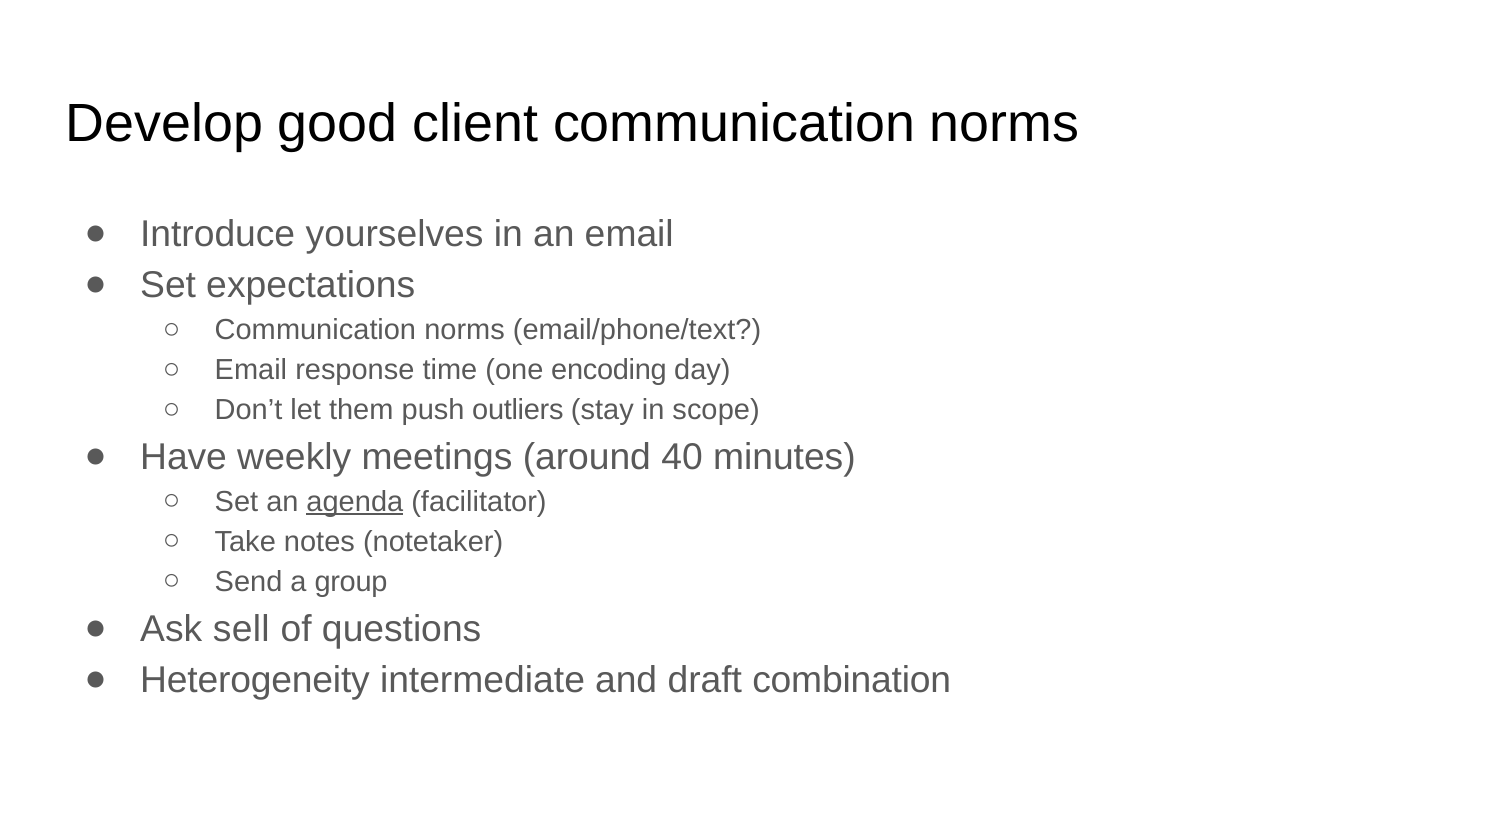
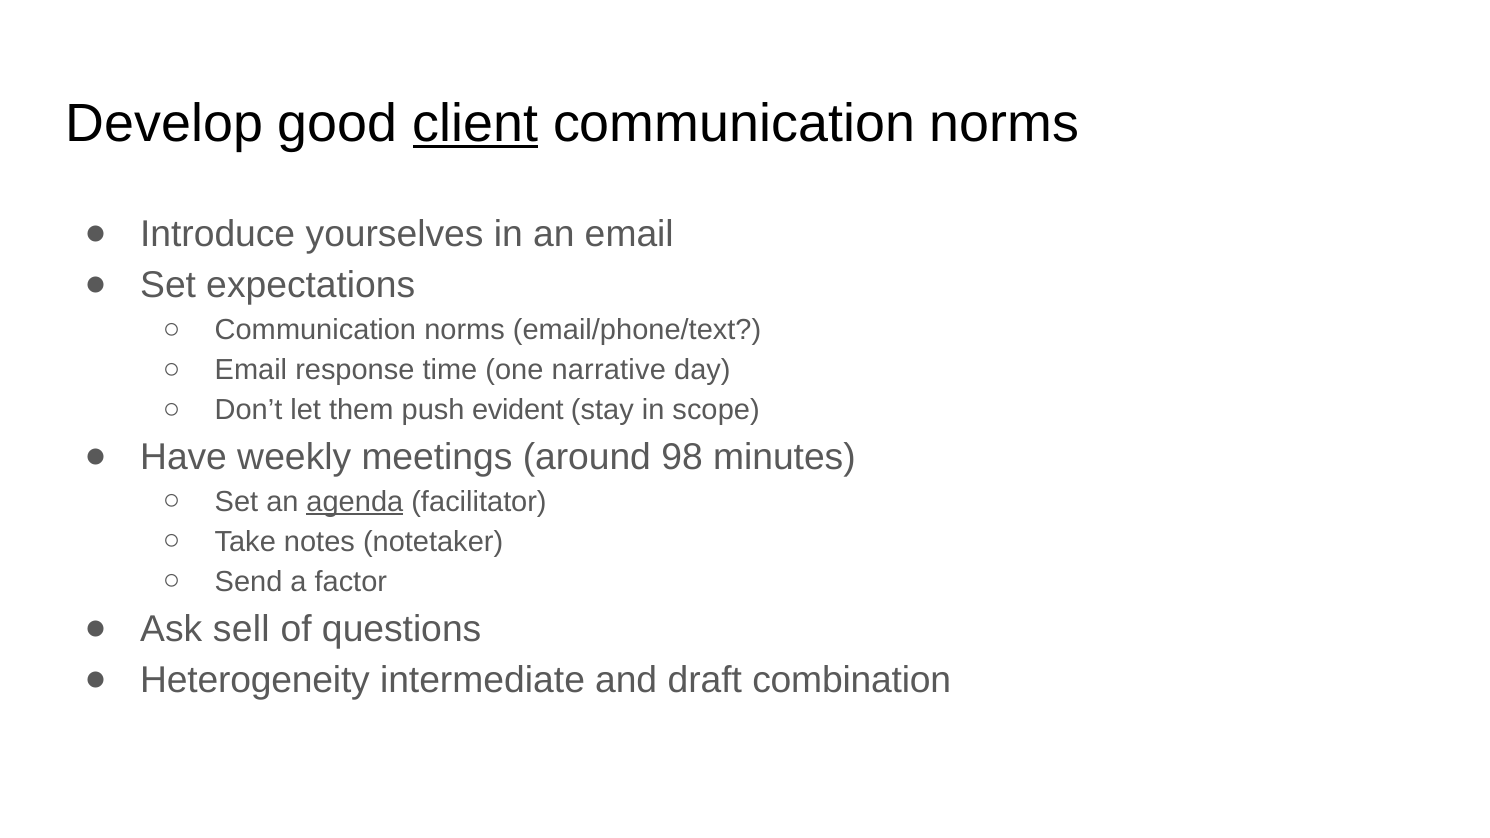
client underline: none -> present
encoding: encoding -> narrative
outliers: outliers -> evident
40: 40 -> 98
group: group -> factor
